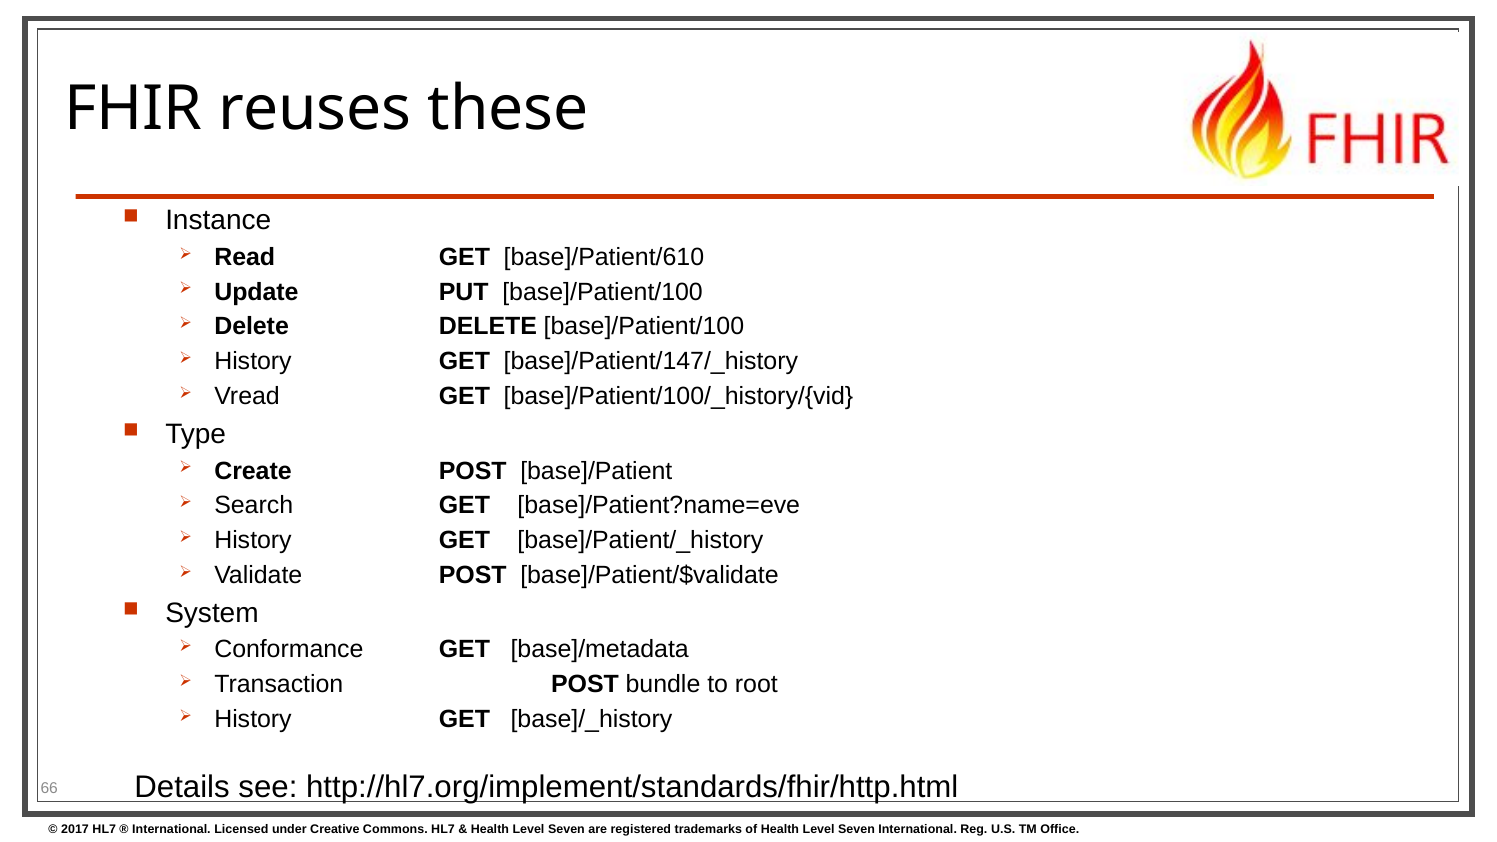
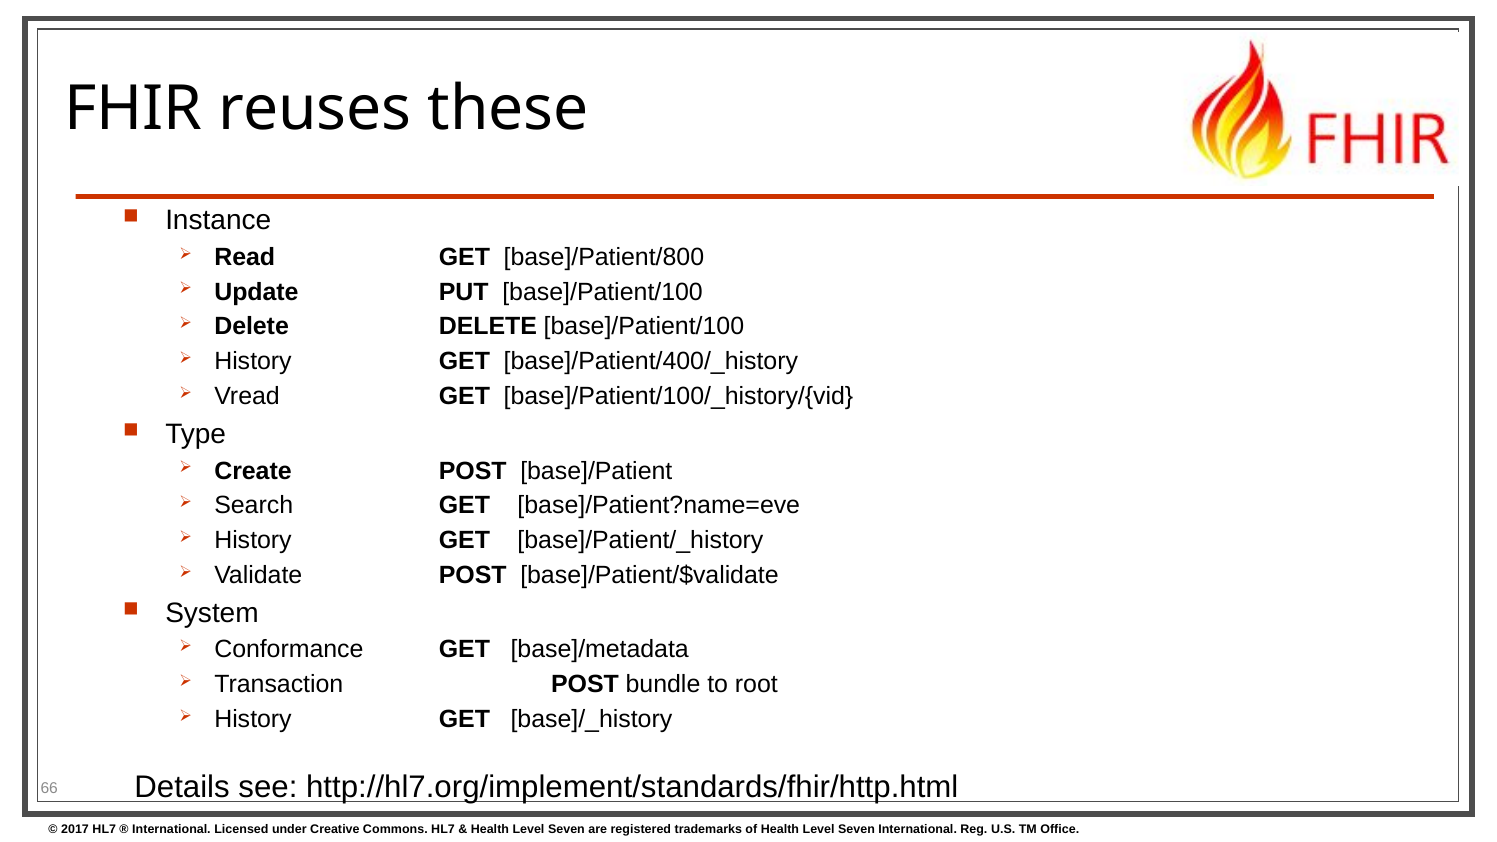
base]/Patient/610: base]/Patient/610 -> base]/Patient/800
base]/Patient/147/_history: base]/Patient/147/_history -> base]/Patient/400/_history
